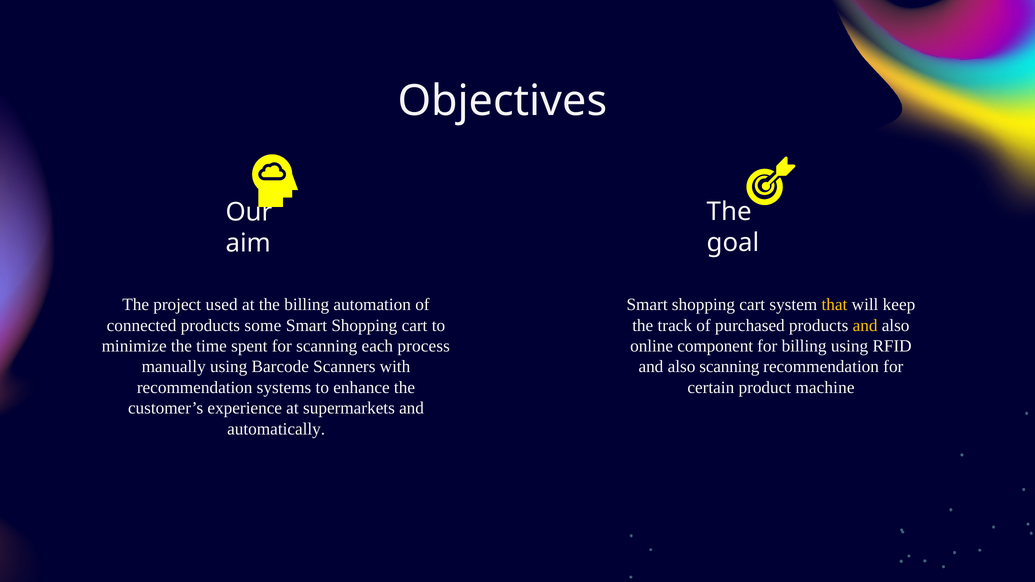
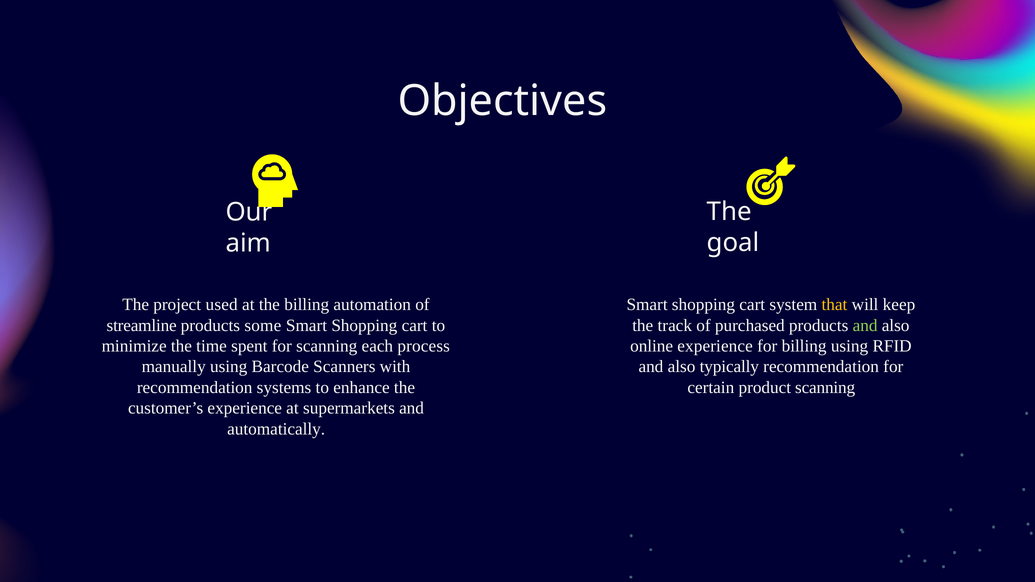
connected: connected -> streamline
and at (865, 326) colour: yellow -> light green
online component: component -> experience
also scanning: scanning -> typically
product machine: machine -> scanning
